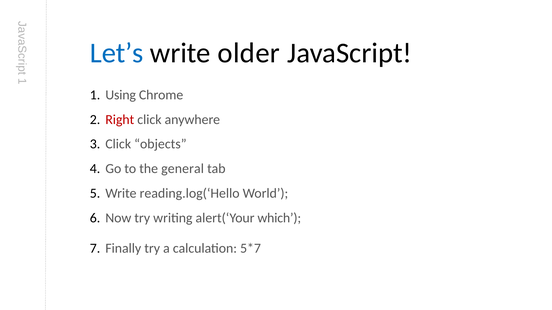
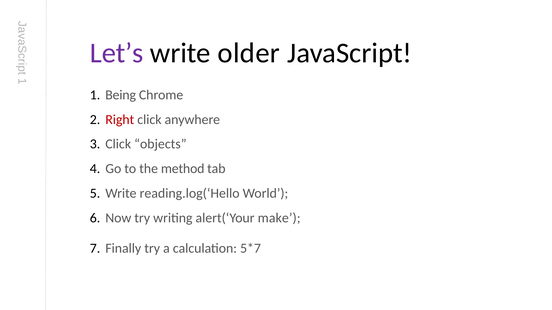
Let’s colour: blue -> purple
Using: Using -> Being
general: general -> method
which: which -> make
